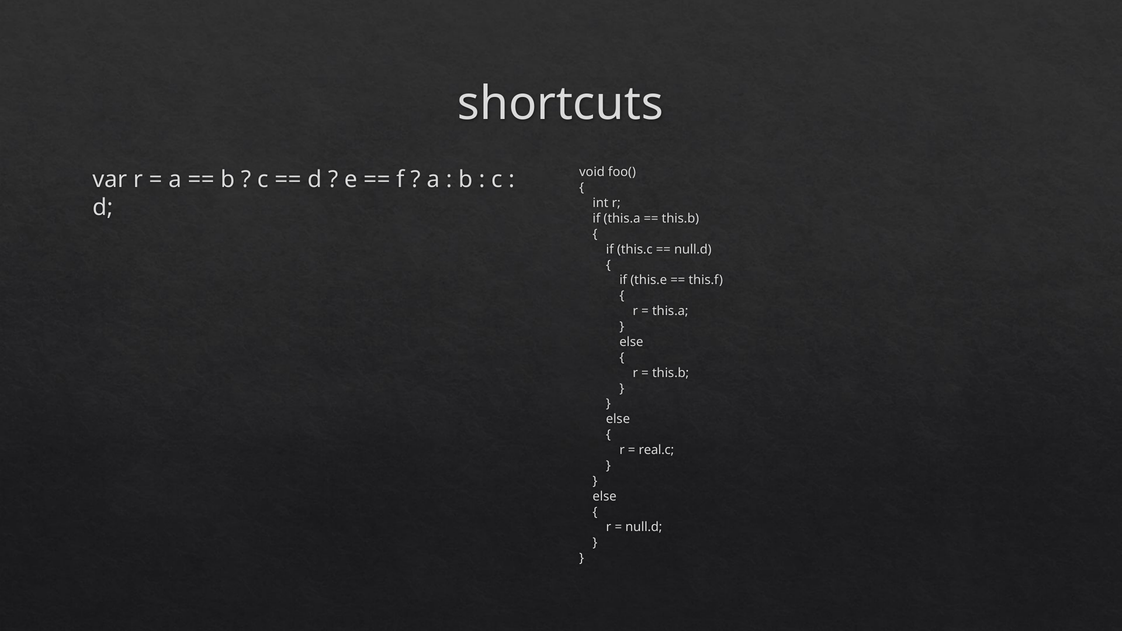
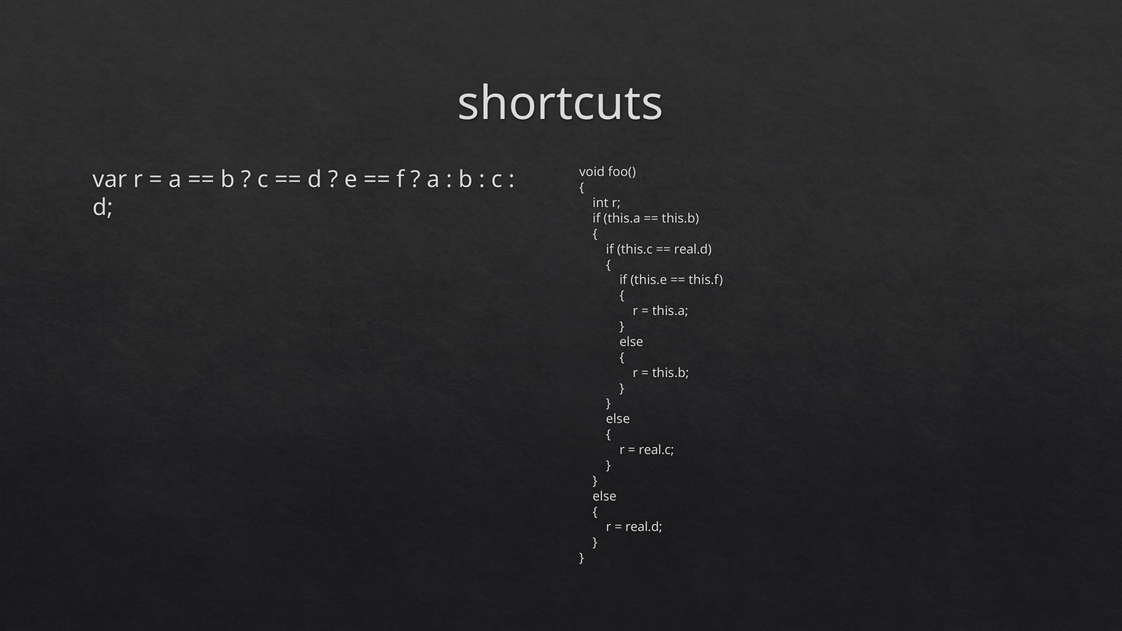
null.d at (693, 249): null.d -> real.d
null.d at (644, 527): null.d -> real.d
